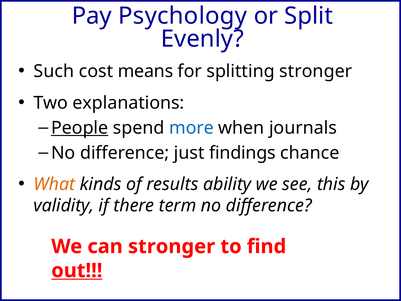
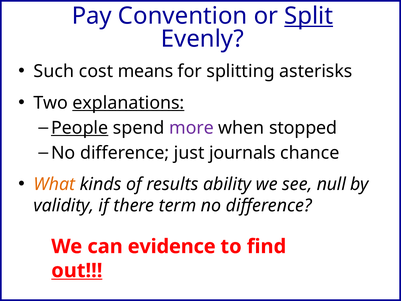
Psychology: Psychology -> Convention
Split underline: none -> present
splitting stronger: stronger -> asterisks
explanations underline: none -> present
more colour: blue -> purple
journals: journals -> stopped
findings: findings -> journals
this: this -> null
can stronger: stronger -> evidence
